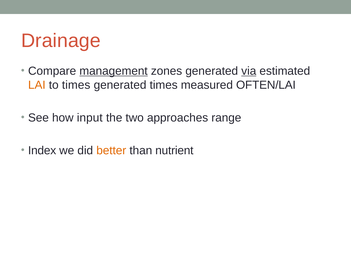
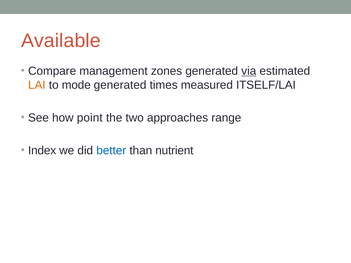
Drainage: Drainage -> Available
management underline: present -> none
to times: times -> mode
OFTEN/LAI: OFTEN/LAI -> ITSELF/LAI
input: input -> point
better colour: orange -> blue
